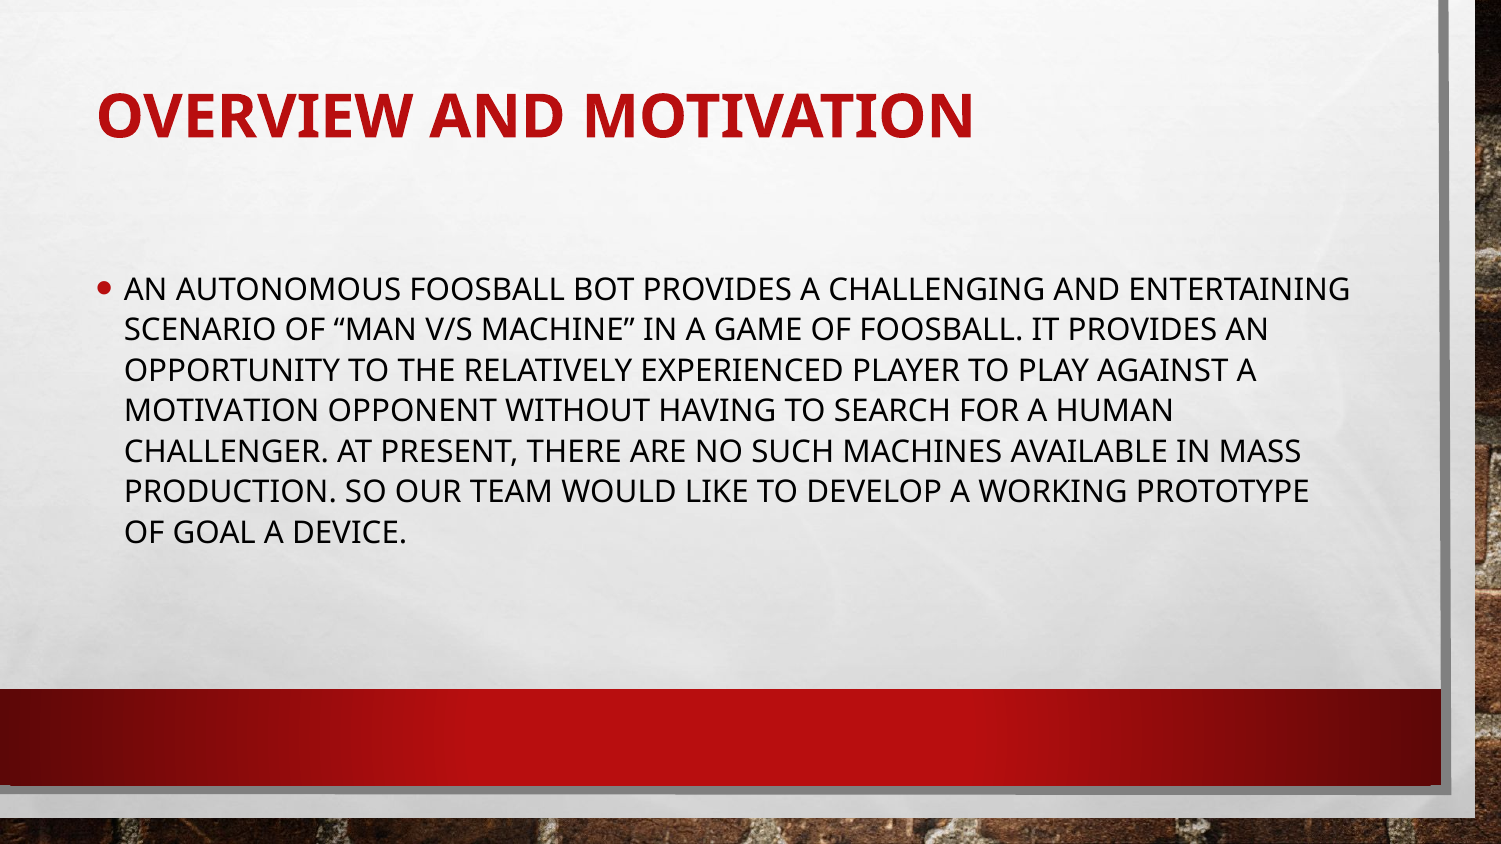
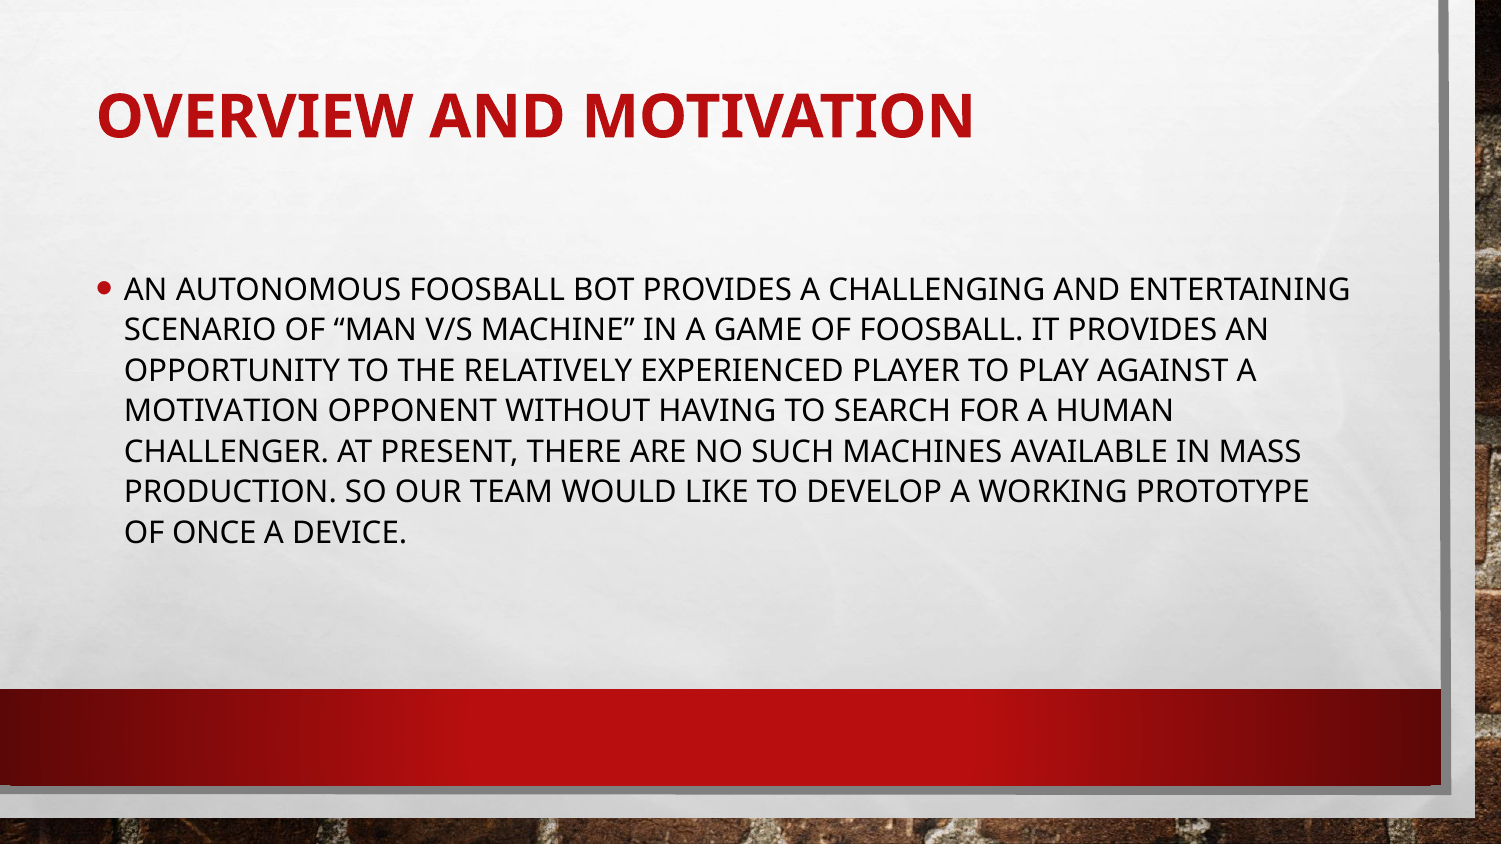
GOAL: GOAL -> ONCE
